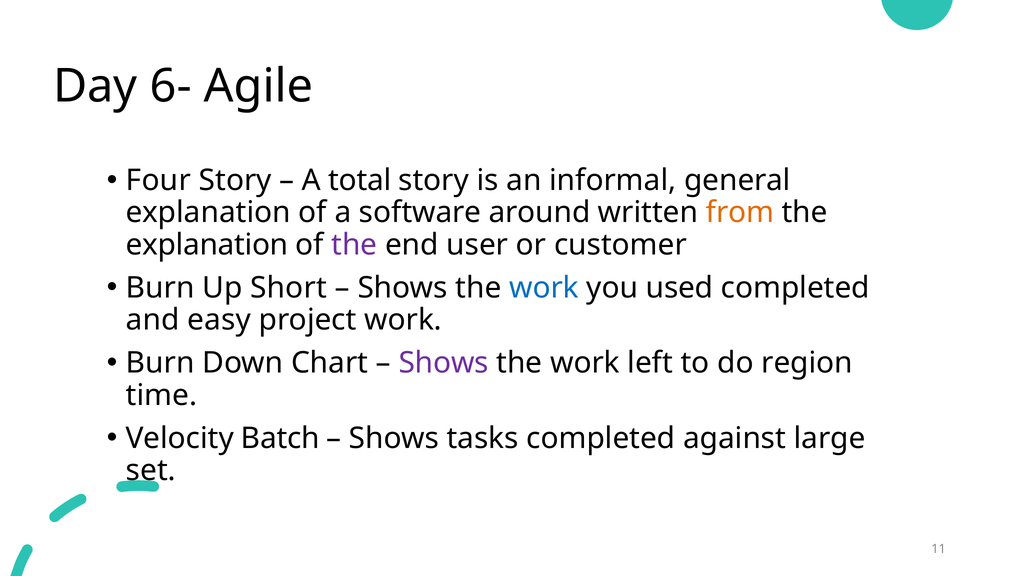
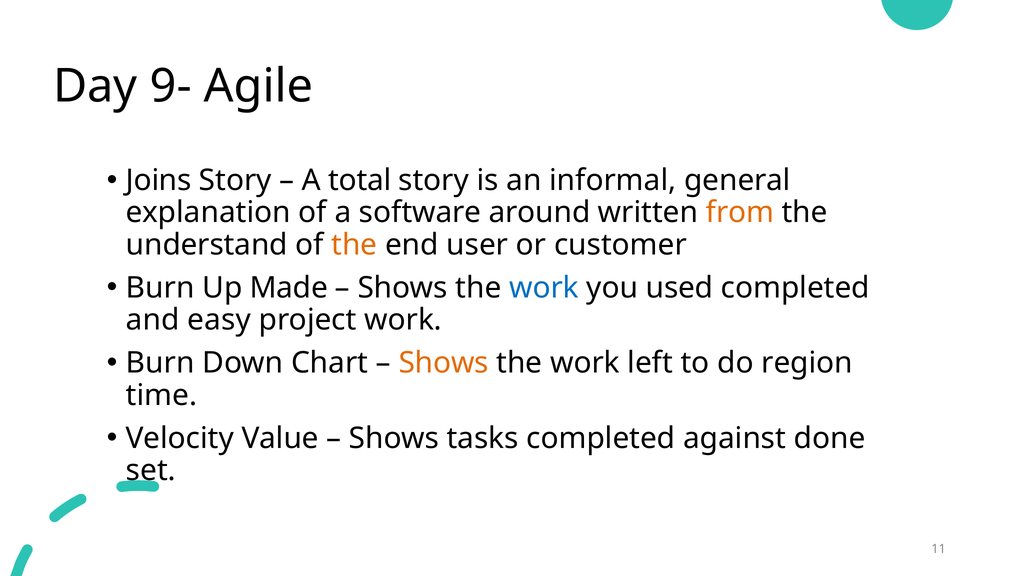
6-: 6- -> 9-
Four: Four -> Joins
explanation at (207, 245): explanation -> understand
the at (354, 245) colour: purple -> orange
Short: Short -> Made
Shows at (444, 363) colour: purple -> orange
Batch: Batch -> Value
large: large -> done
